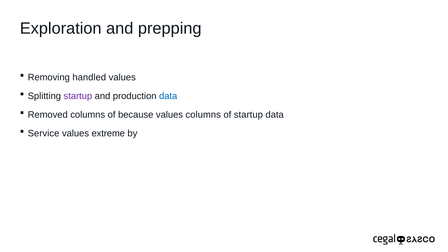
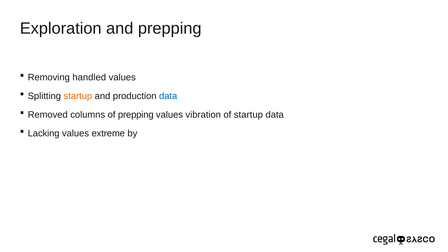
startup at (78, 96) colour: purple -> orange
of because: because -> prepping
values columns: columns -> vibration
Service: Service -> Lacking
